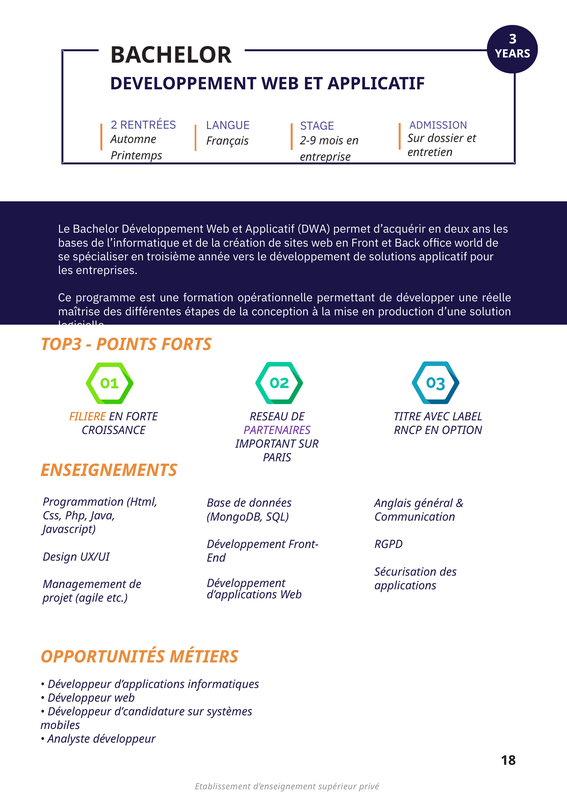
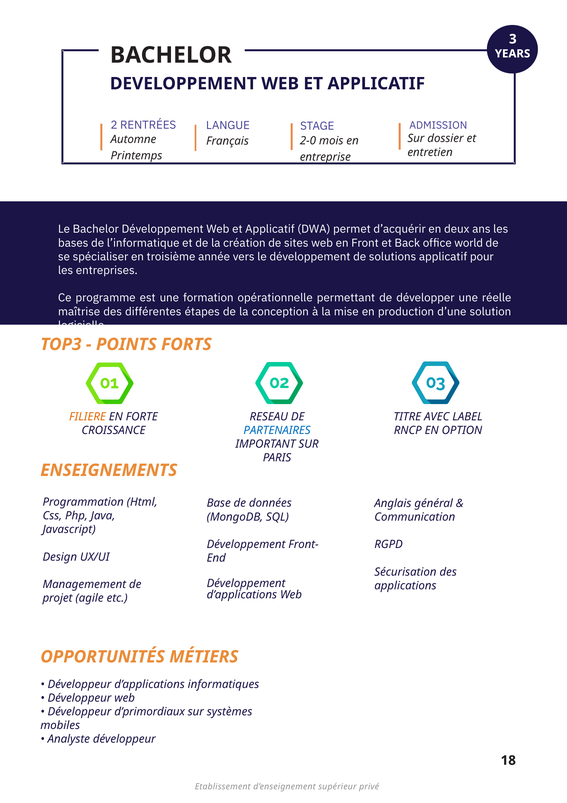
2-9: 2-9 -> 2-0
PARTENAIRES colour: purple -> blue
d’candidature: d’candidature -> d’primordiaux
